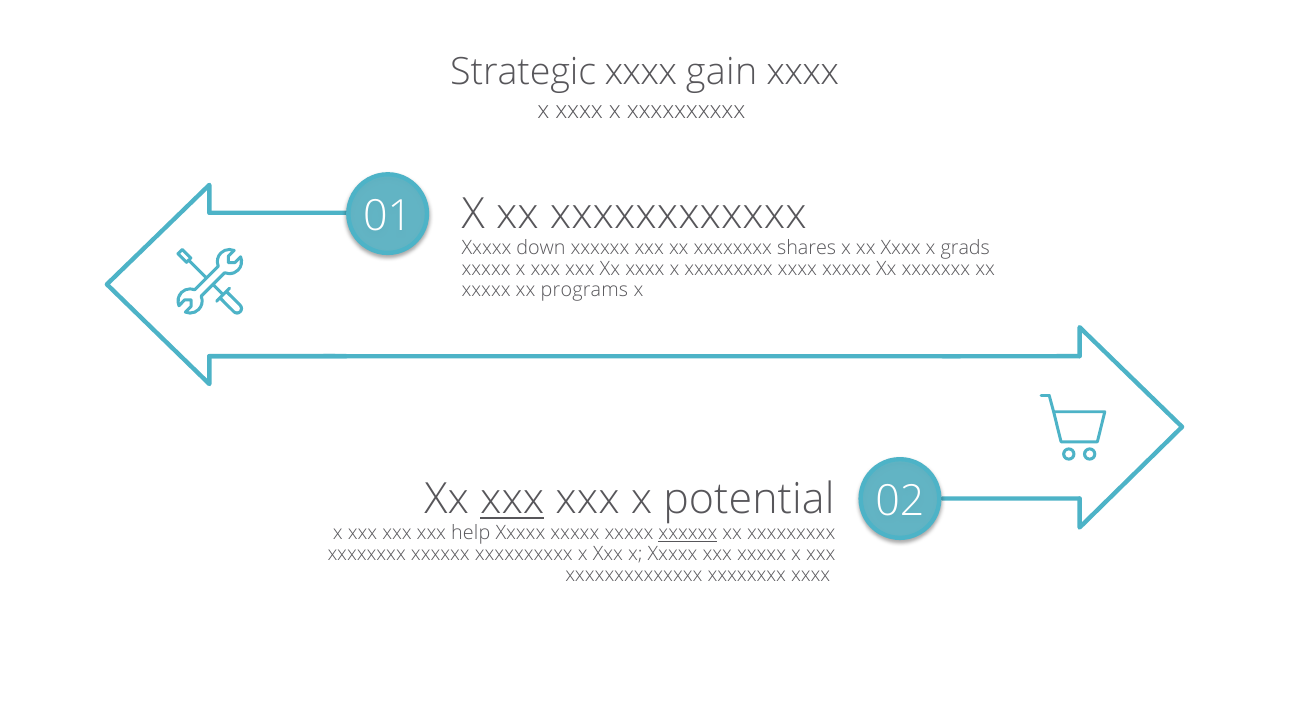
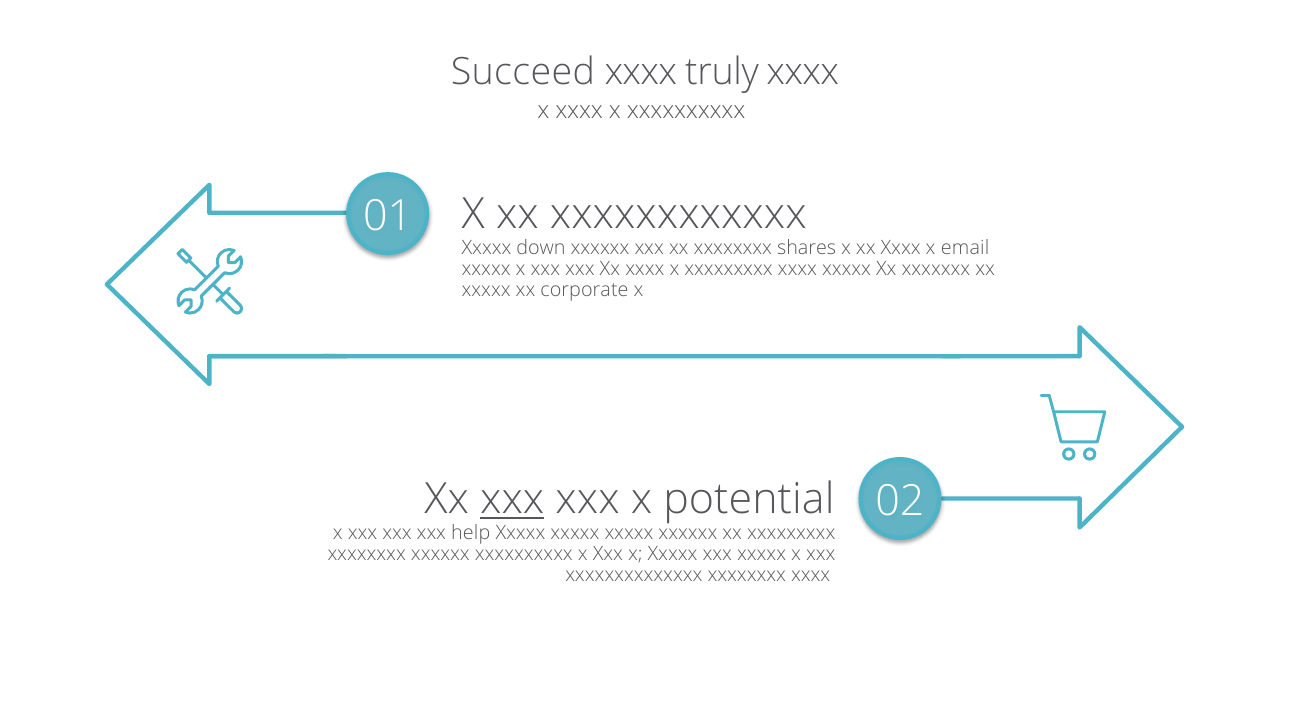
Strategic: Strategic -> Succeed
gain: gain -> truly
grads: grads -> email
programs: programs -> corporate
xxxxxx at (688, 533) underline: present -> none
